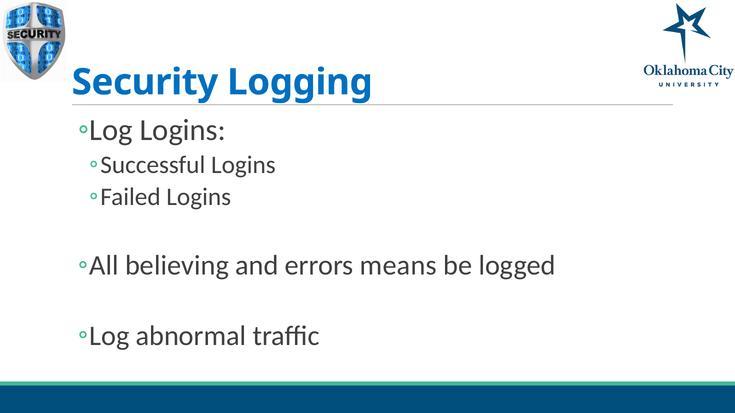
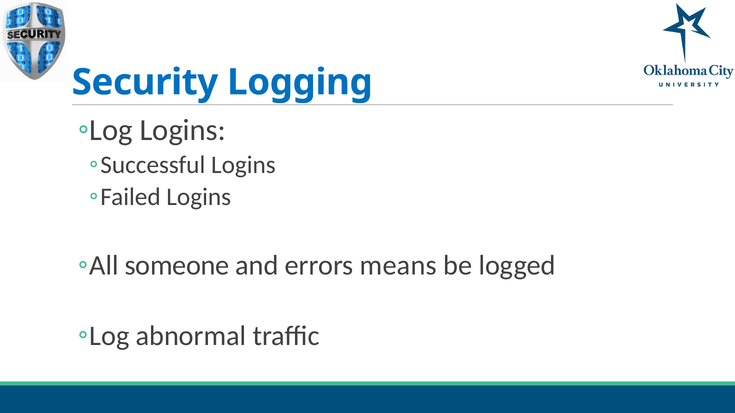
believing: believing -> someone
